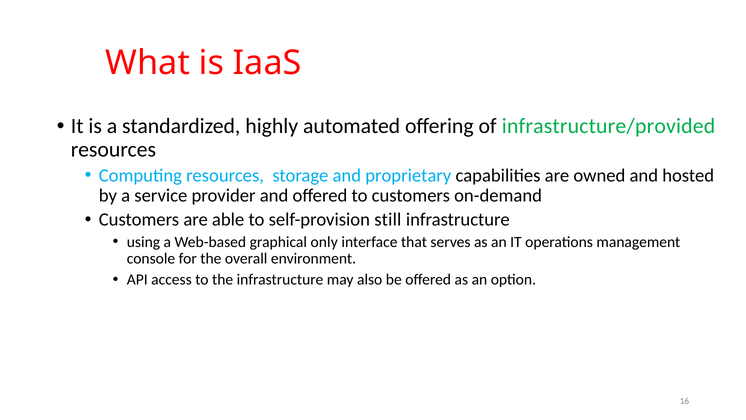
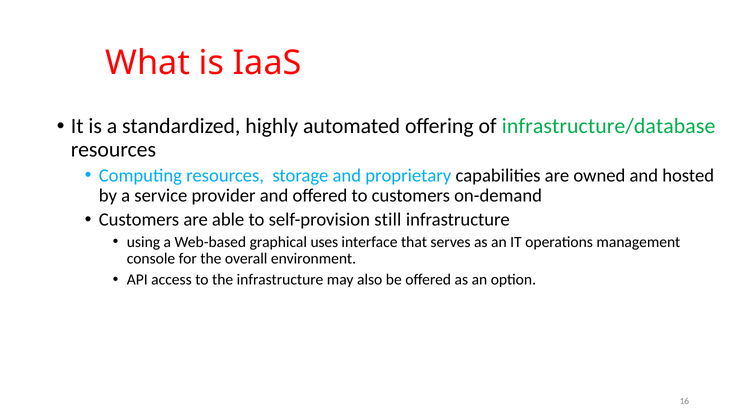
infrastructure/provided: infrastructure/provided -> infrastructure/database
only: only -> uses
